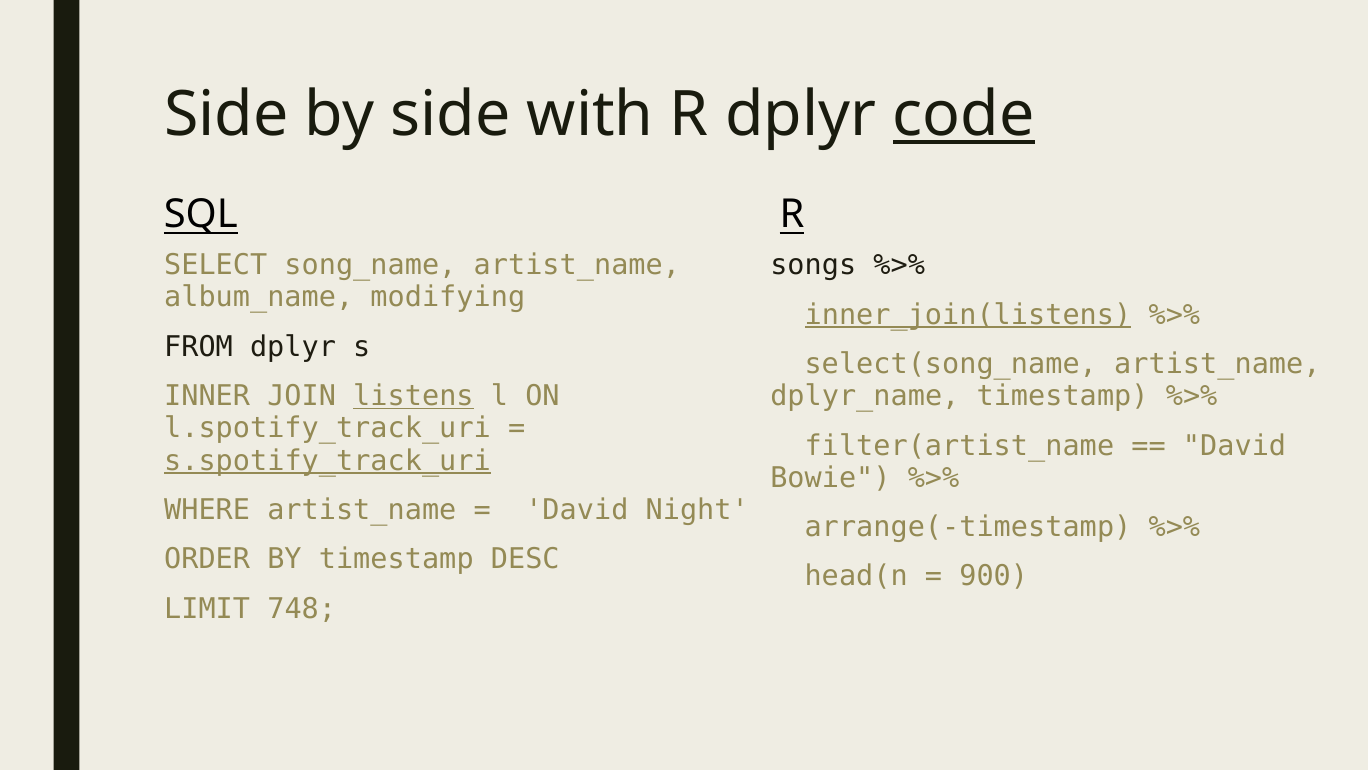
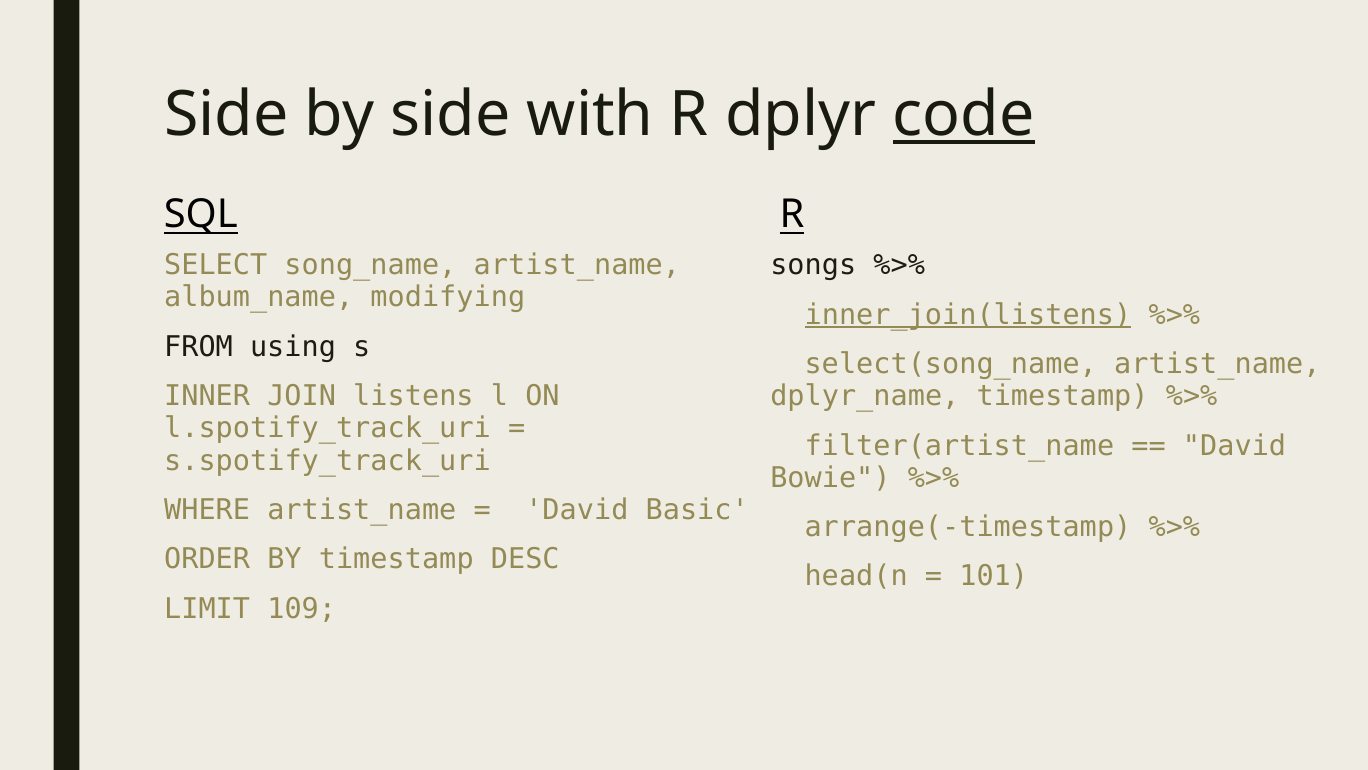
FROM dplyr: dplyr -> using
listens underline: present -> none
s.spotify_track_uri underline: present -> none
Night: Night -> Basic
900: 900 -> 101
748: 748 -> 109
